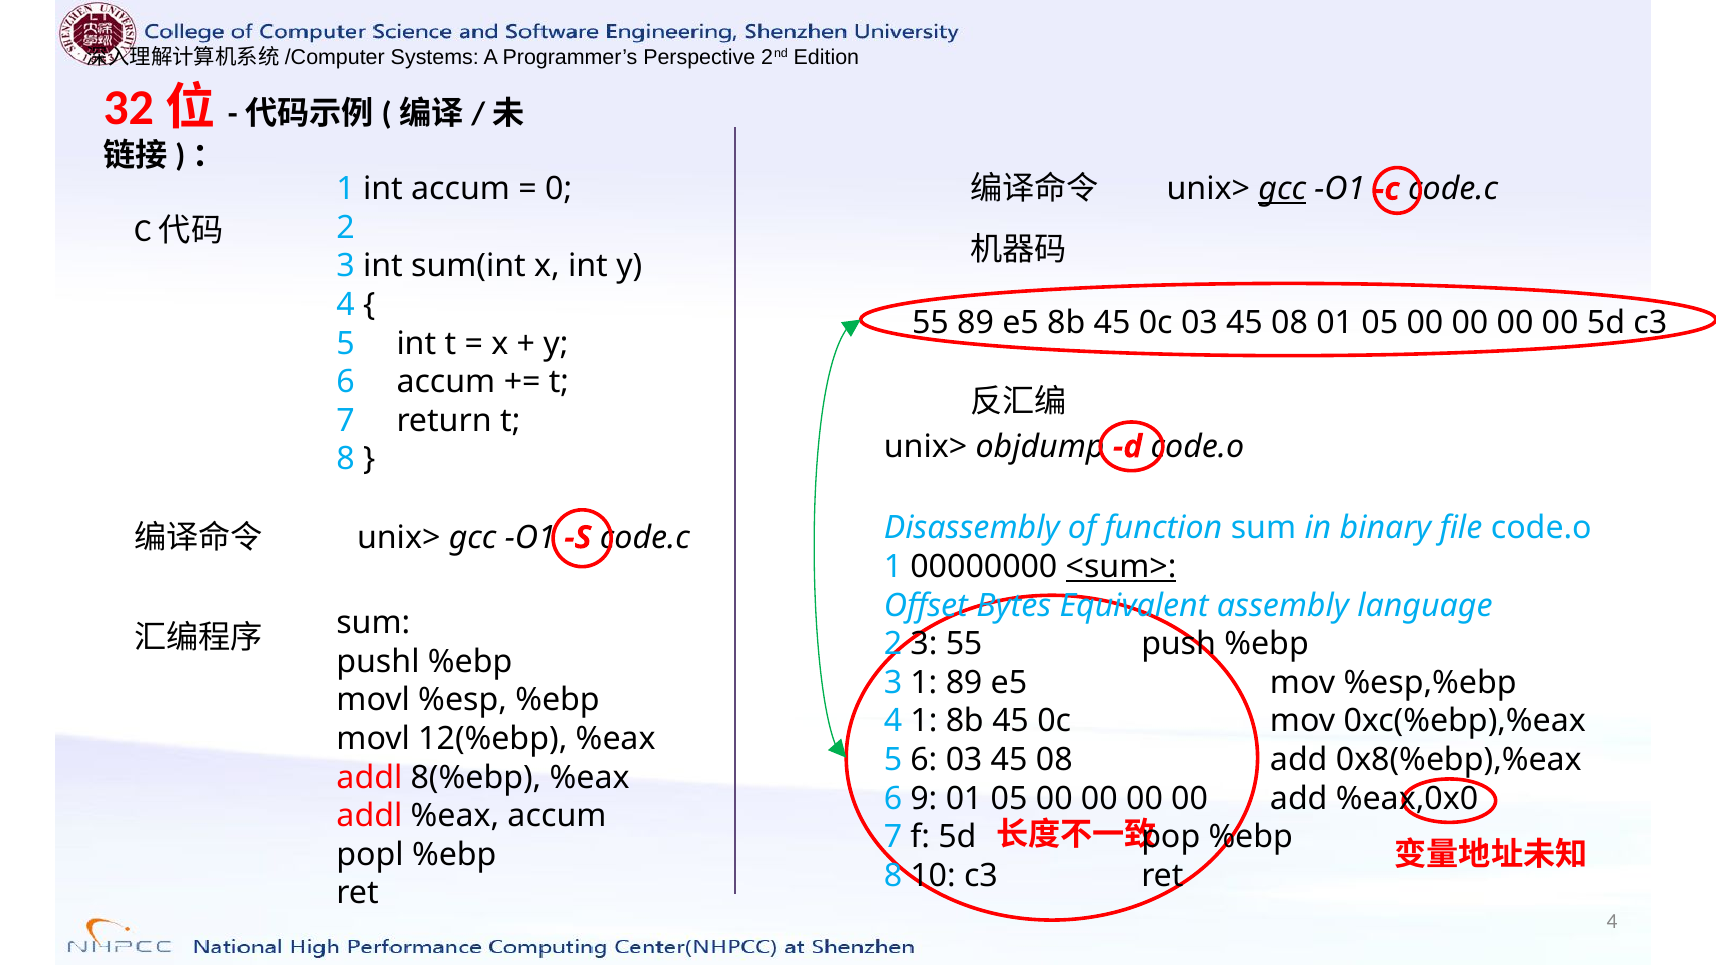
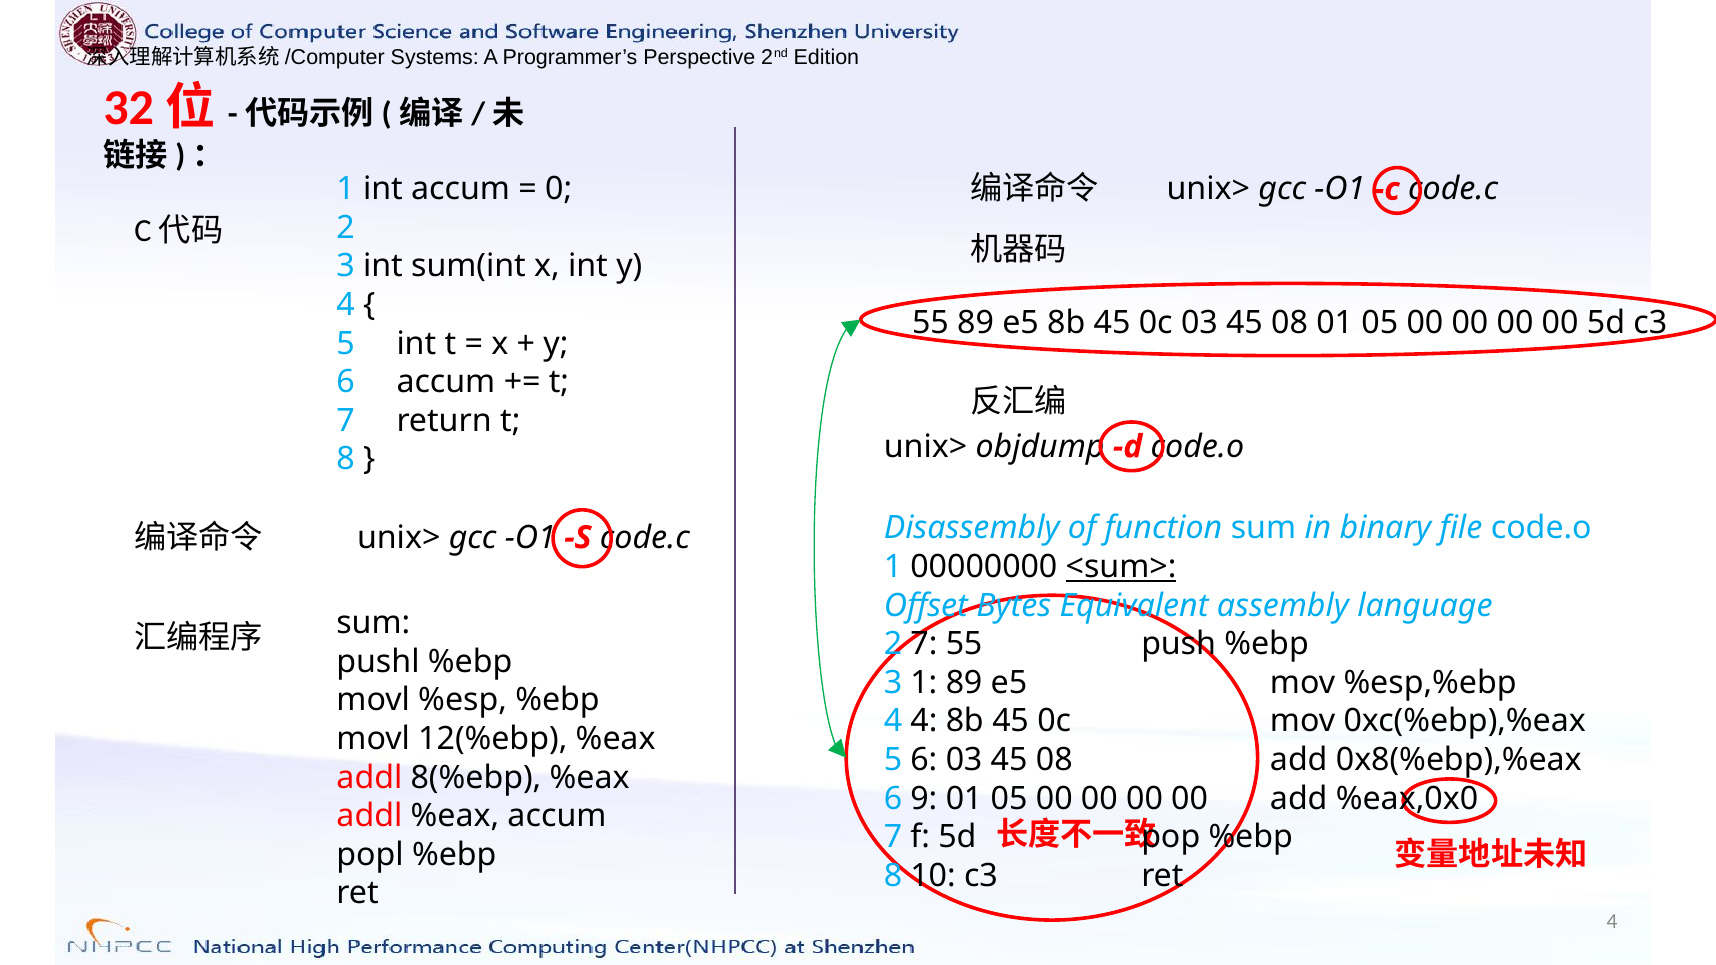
gcc at (1282, 189) underline: present -> none
3 at (924, 644): 3 -> 7
4 1: 1 -> 4
